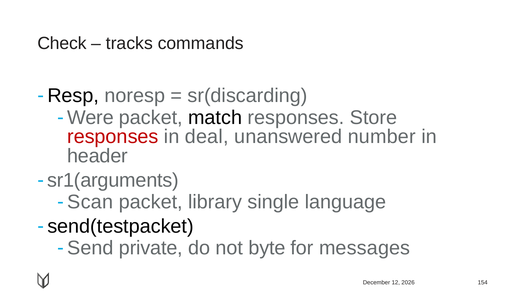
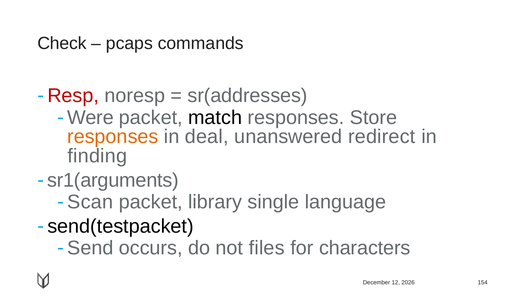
tracks: tracks -> pcaps
Resp colour: black -> red
sr(discarding: sr(discarding -> sr(addresses
responses at (113, 137) colour: red -> orange
number: number -> redirect
header: header -> finding
private: private -> occurs
byte: byte -> files
messages: messages -> characters
